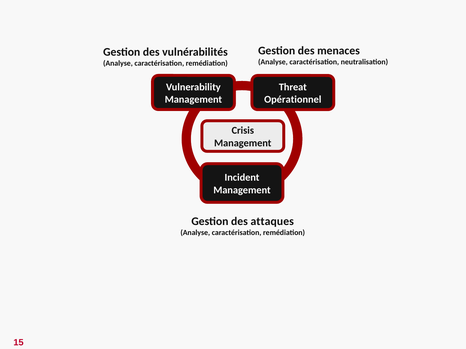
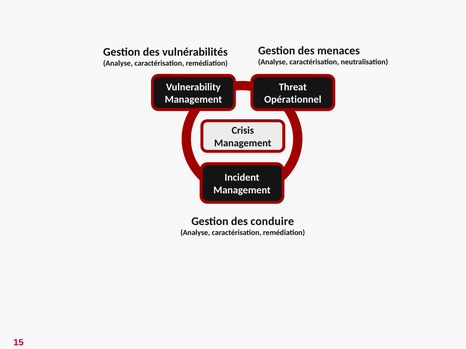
attaques: attaques -> conduire
